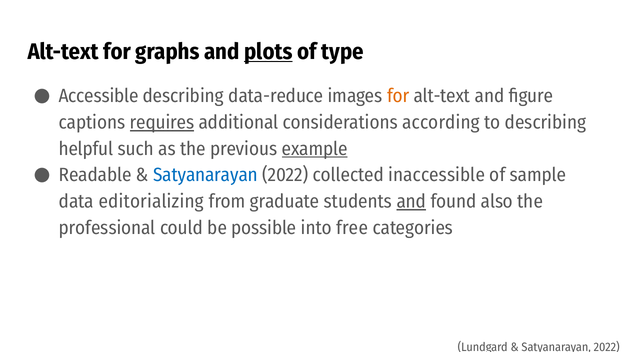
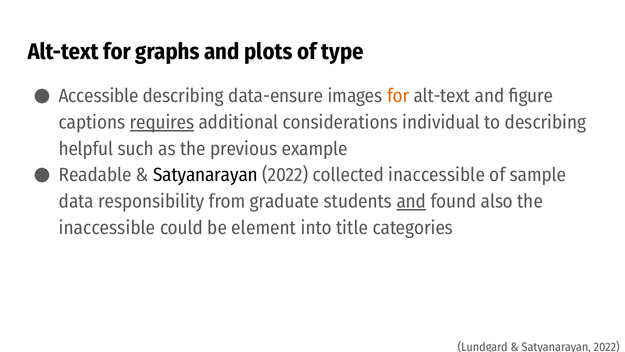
plots underline: present -> none
data-reduce: data-reduce -> data-ensure
according: according -> individual
example underline: present -> none
Satyanarayan at (205, 175) colour: blue -> black
editorializing: editorializing -> responsibility
professional at (107, 228): professional -> inaccessible
possible: possible -> element
free: free -> title
